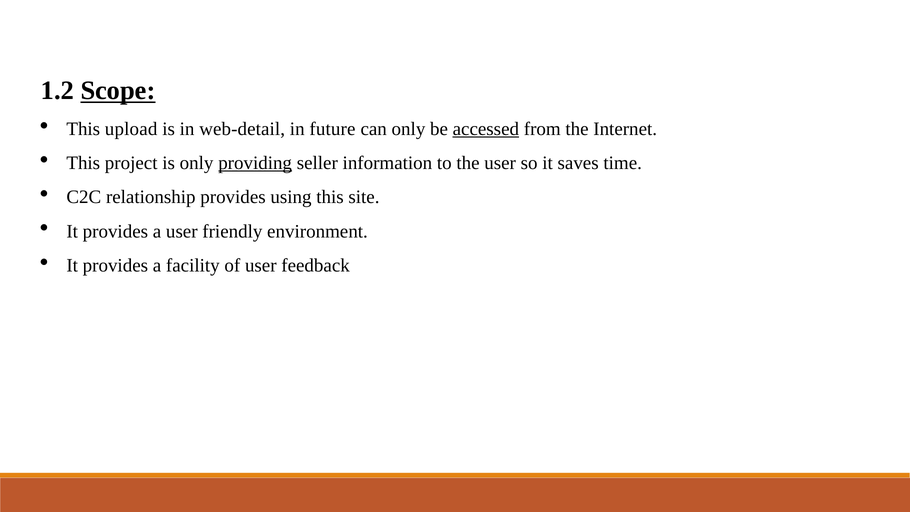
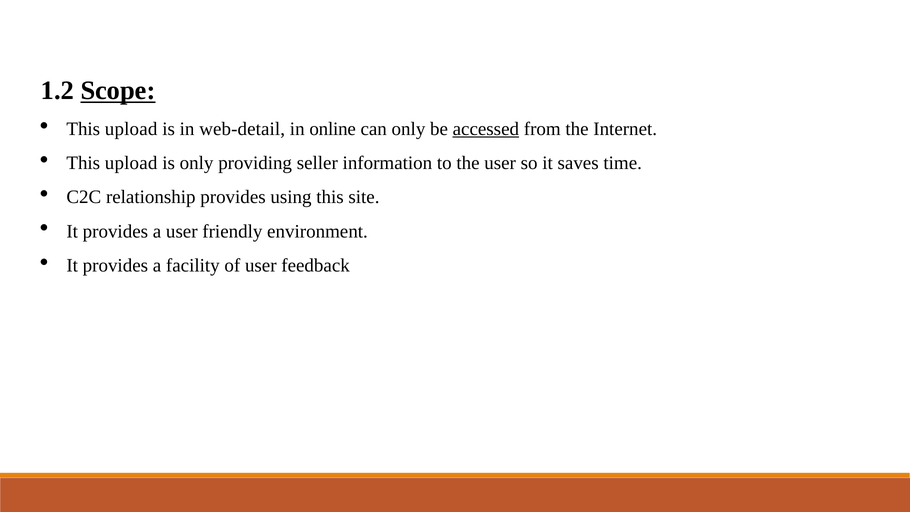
future: future -> online
project at (131, 163): project -> upload
providing underline: present -> none
